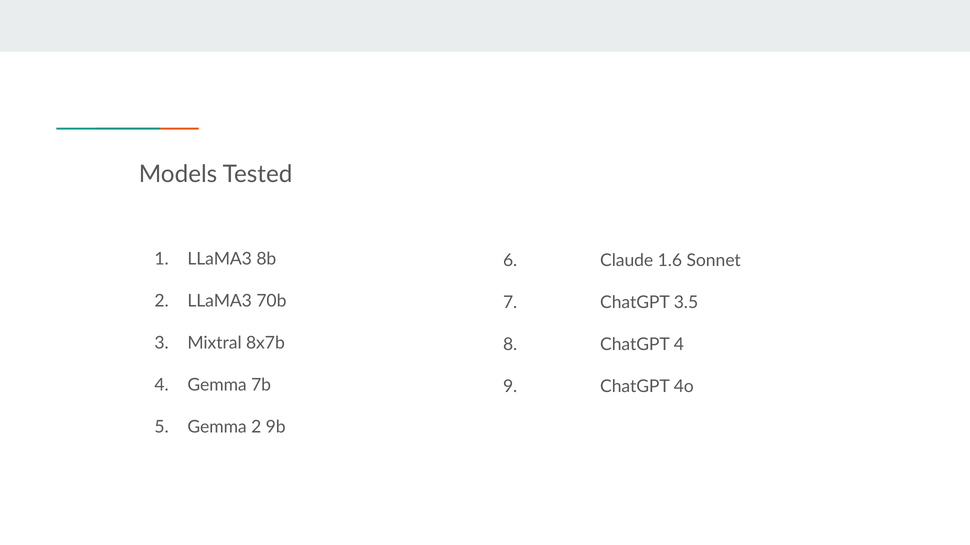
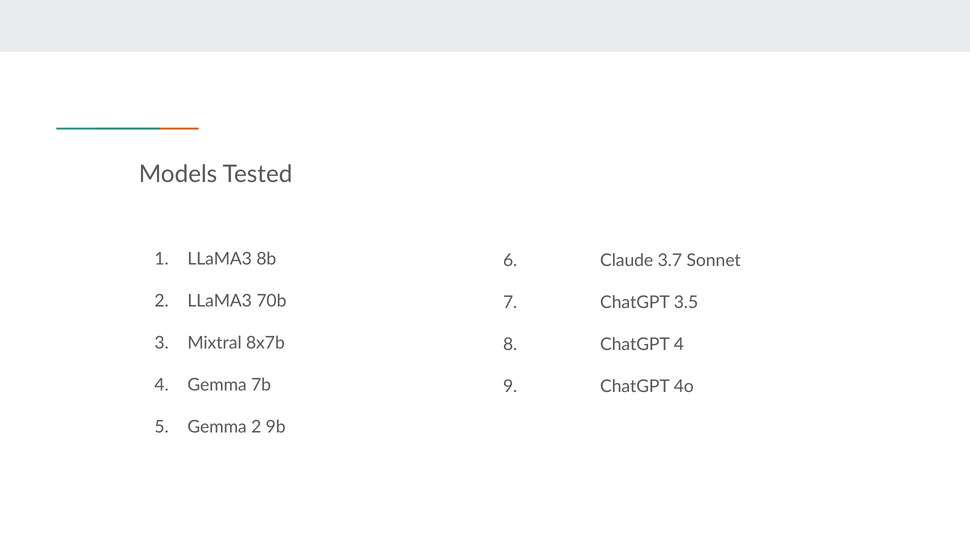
1.6: 1.6 -> 3.7
